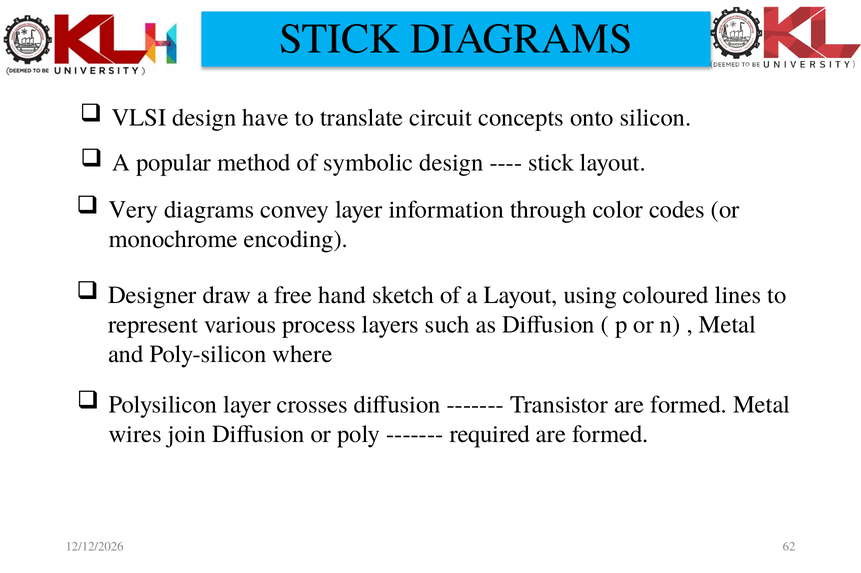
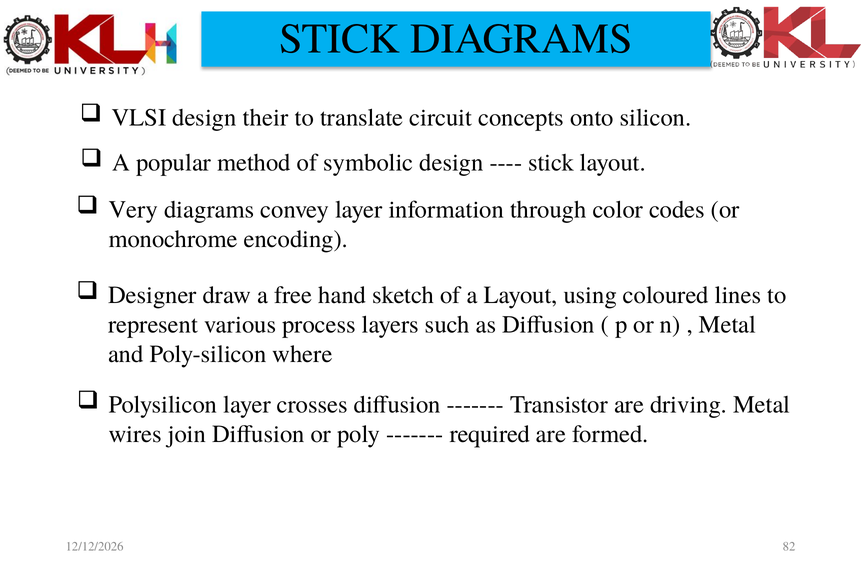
have: have -> their
Transistor are formed: formed -> driving
62: 62 -> 82
